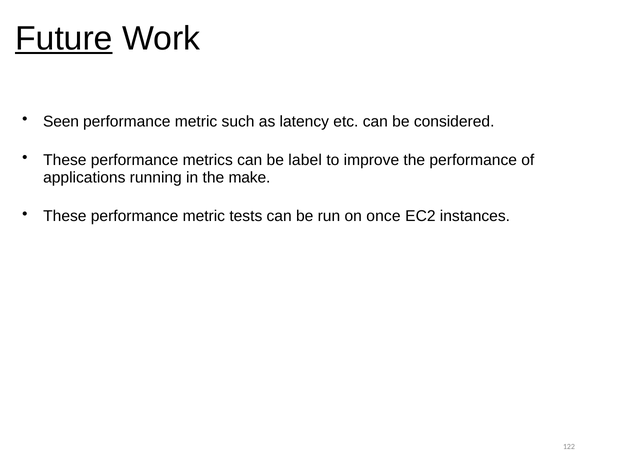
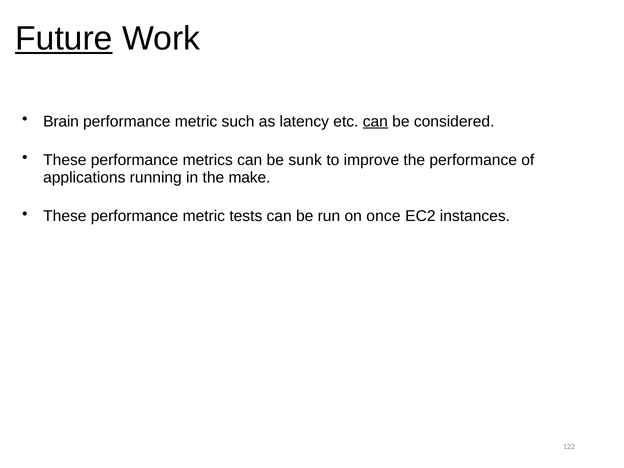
Seen: Seen -> Brain
can at (375, 121) underline: none -> present
label: label -> sunk
